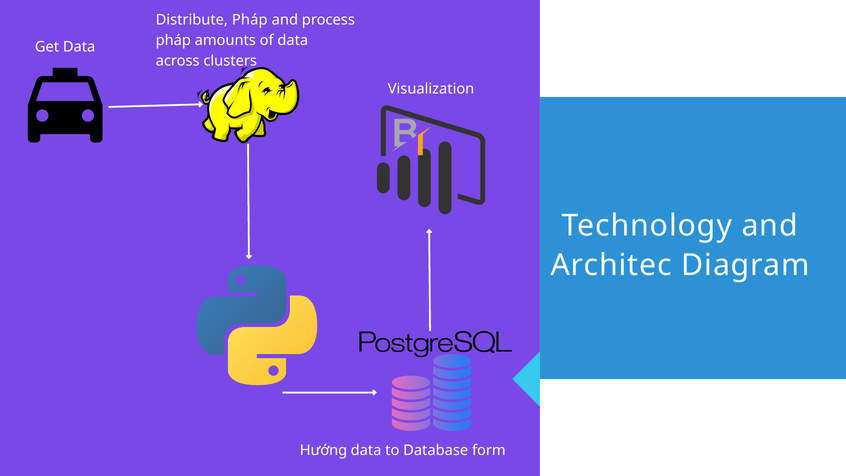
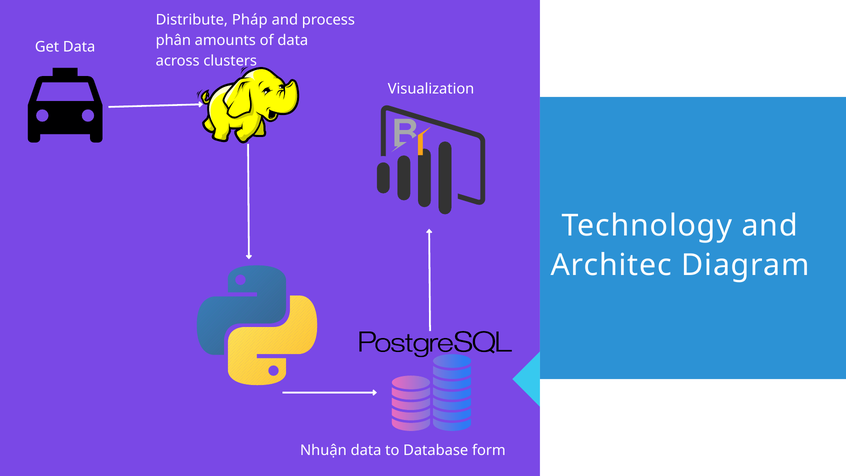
pháp at (173, 40): pháp -> phân
Hướng: Hướng -> Nhuận
